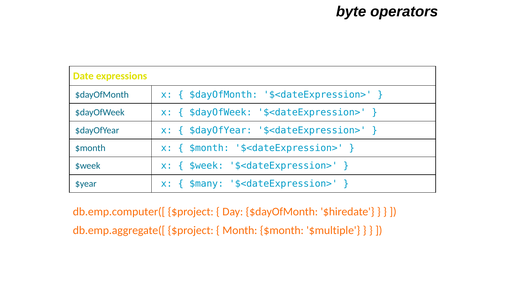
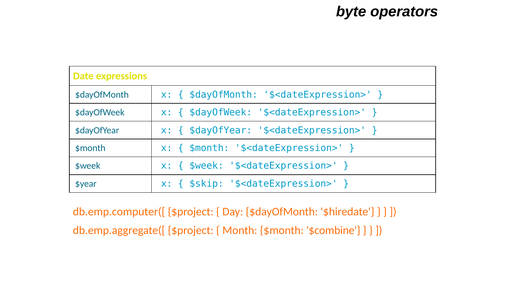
$many: $many -> $skip
$multiple: $multiple -> $combine
